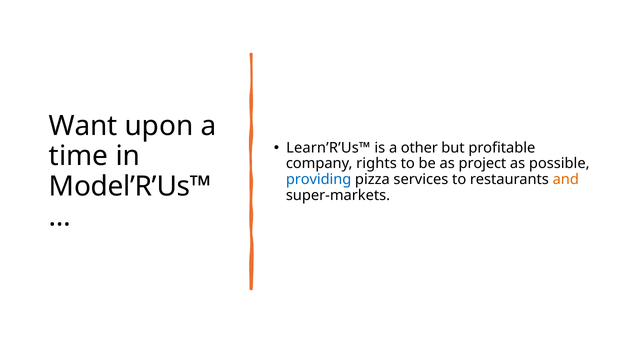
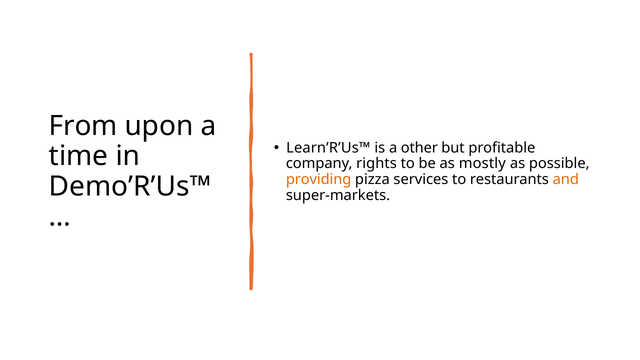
Want: Want -> From
project: project -> mostly
providing colour: blue -> orange
Model’R’Us™: Model’R’Us™ -> Demo’R’Us™
